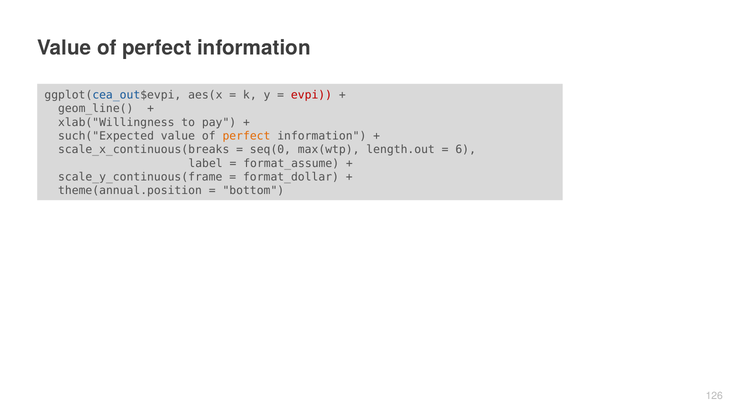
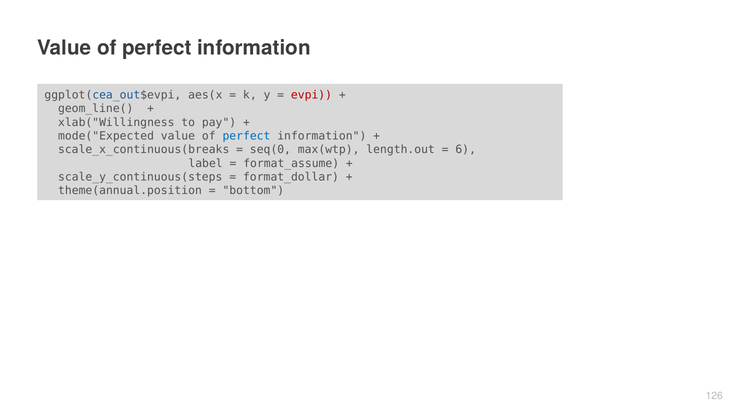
such("Expected: such("Expected -> mode("Expected
perfect at (246, 136) colour: orange -> blue
scale_y_continuous(frame: scale_y_continuous(frame -> scale_y_continuous(steps
